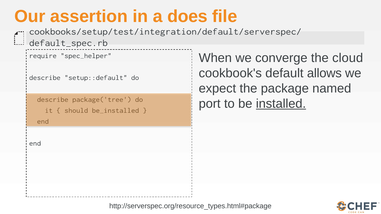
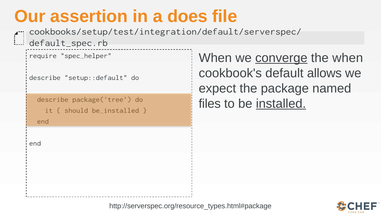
converge underline: none -> present
the cloud: cloud -> when
port: port -> files
